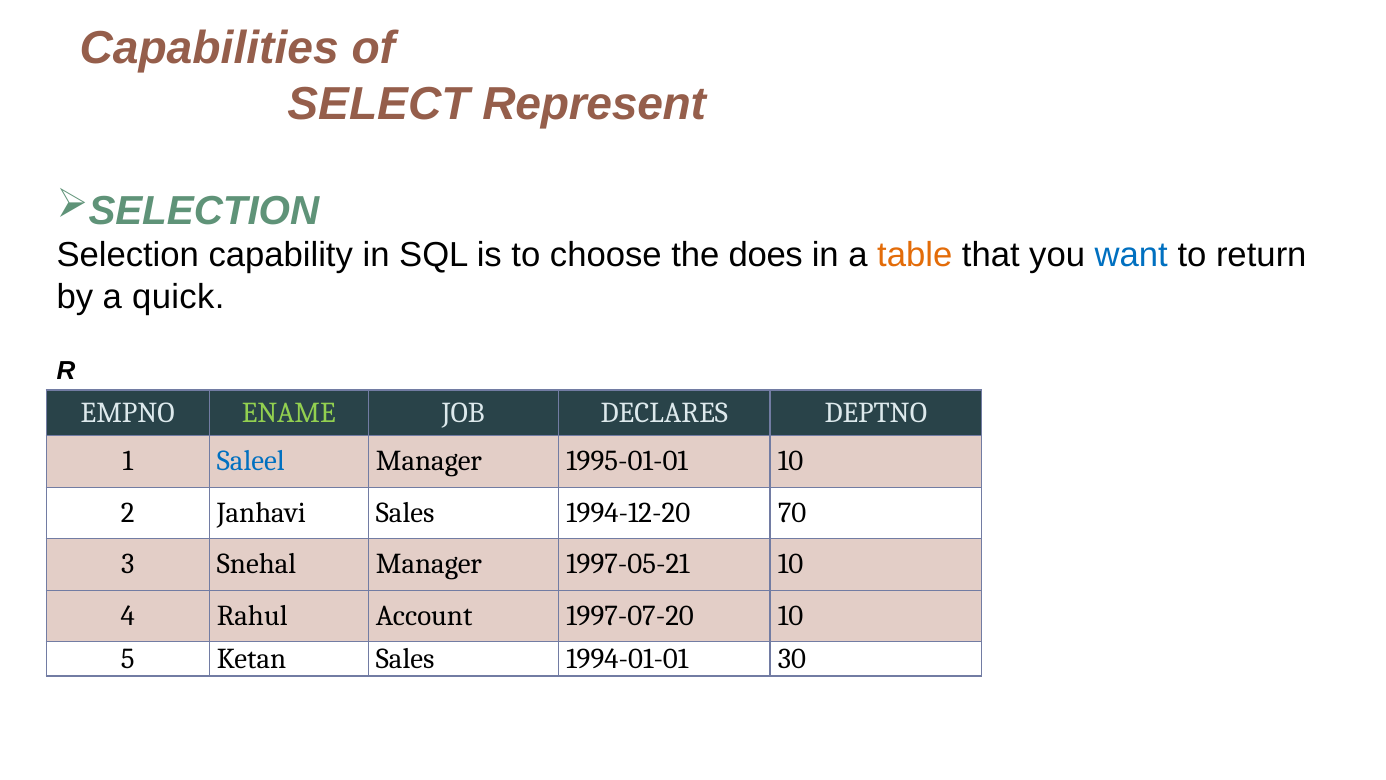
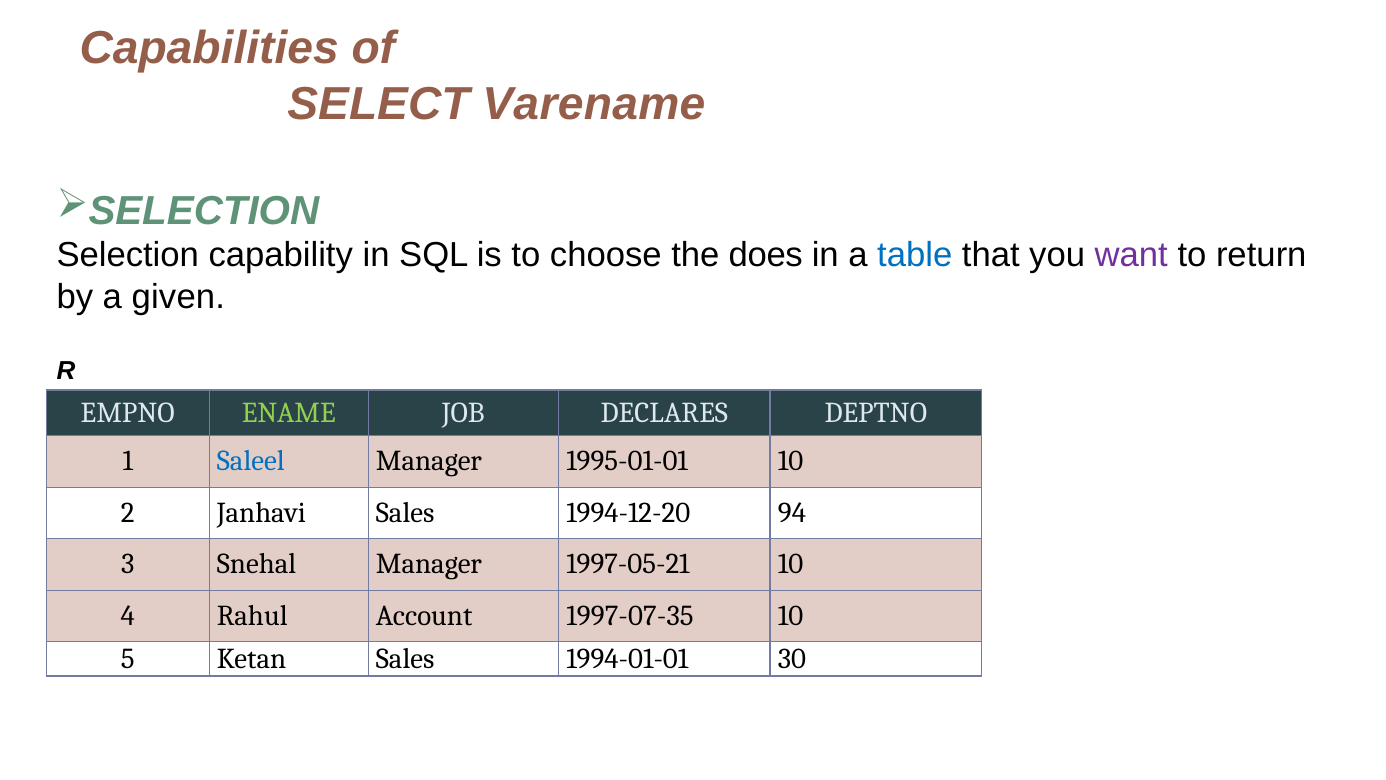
Represent: Represent -> Varename
table colour: orange -> blue
want colour: blue -> purple
quick: quick -> given
70: 70 -> 94
1997-07-20: 1997-07-20 -> 1997-07-35
